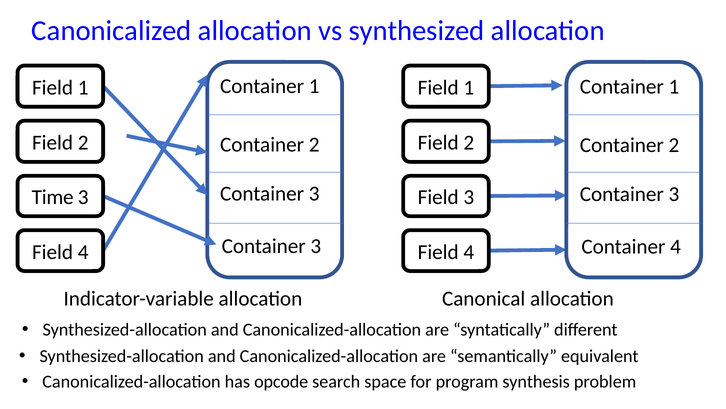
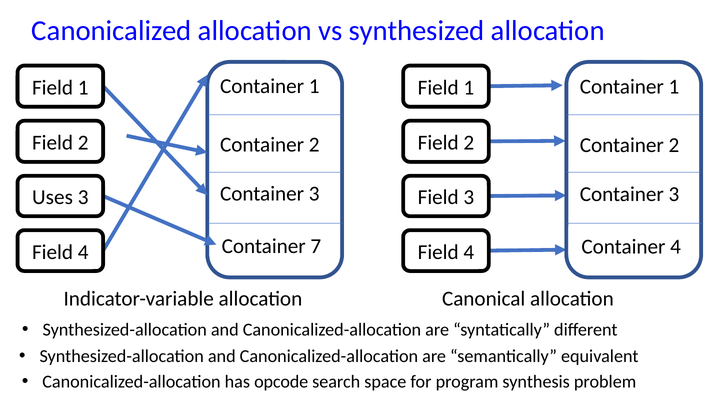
Time: Time -> Uses
3 at (316, 246): 3 -> 7
